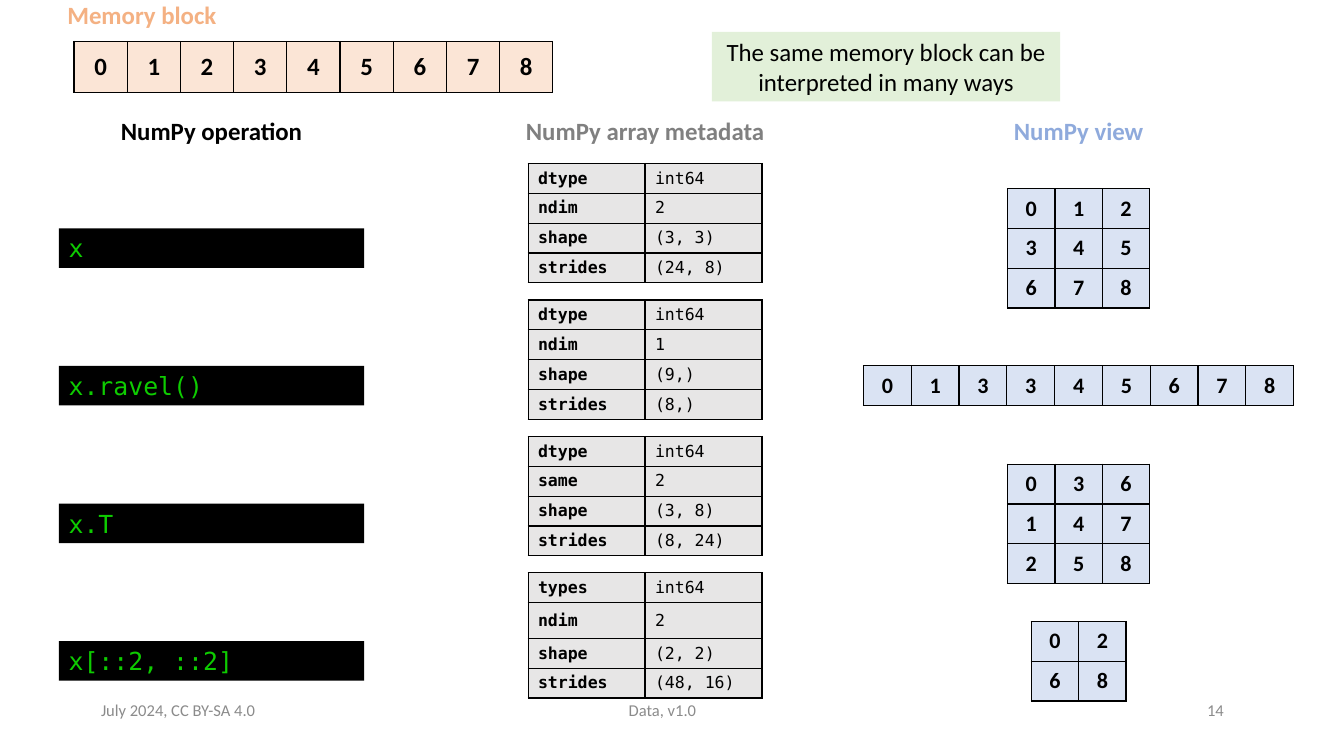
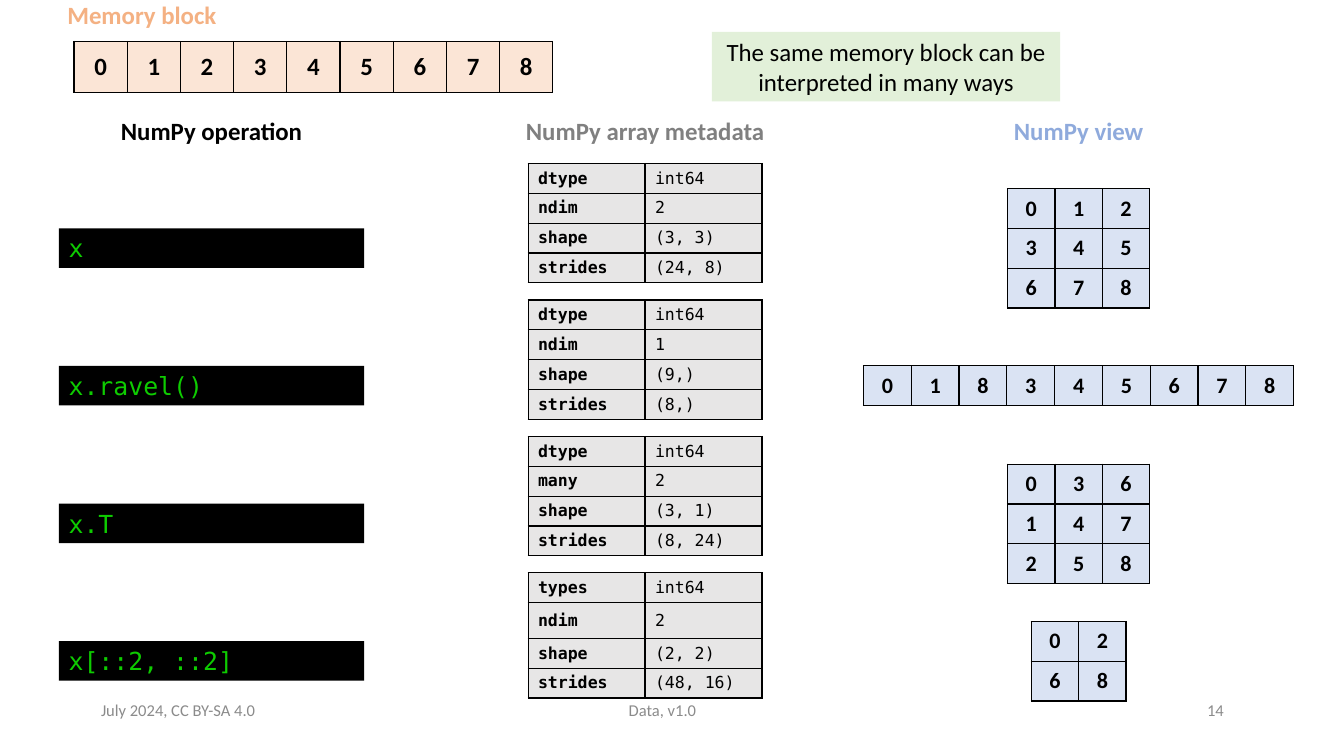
1 3: 3 -> 8
same at (558, 482): same -> many
3 8: 8 -> 1
